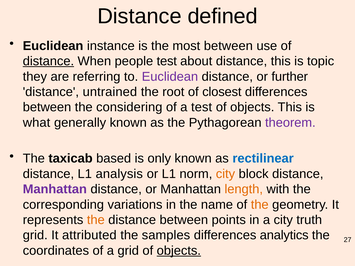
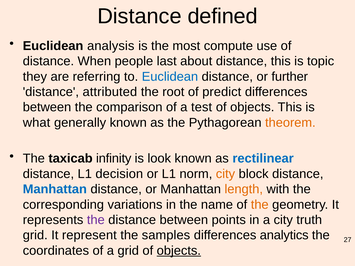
instance: instance -> analysis
most between: between -> compute
distance at (48, 61) underline: present -> none
people test: test -> last
Euclidean at (170, 77) colour: purple -> blue
untrained: untrained -> attributed
closest: closest -> predict
considering: considering -> comparison
theorem colour: purple -> orange
based: based -> infinity
only: only -> look
analysis: analysis -> decision
Manhattan at (55, 189) colour: purple -> blue
the at (96, 220) colour: orange -> purple
attributed: attributed -> represent
